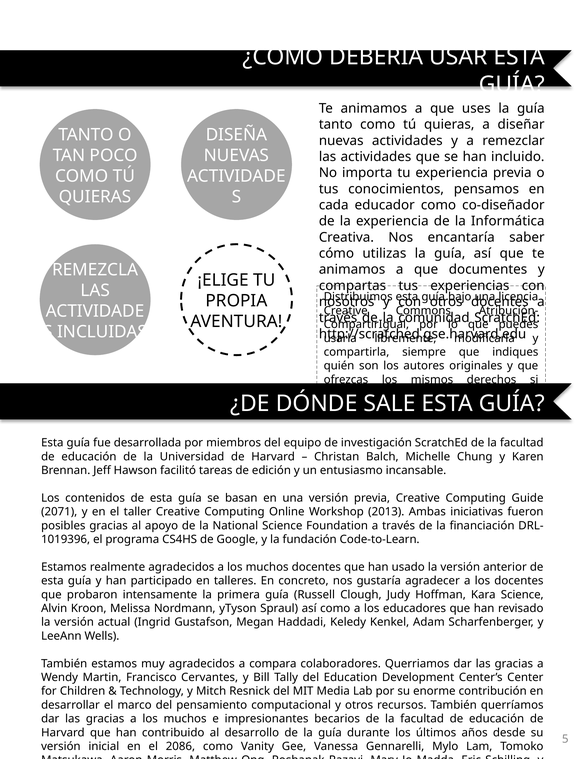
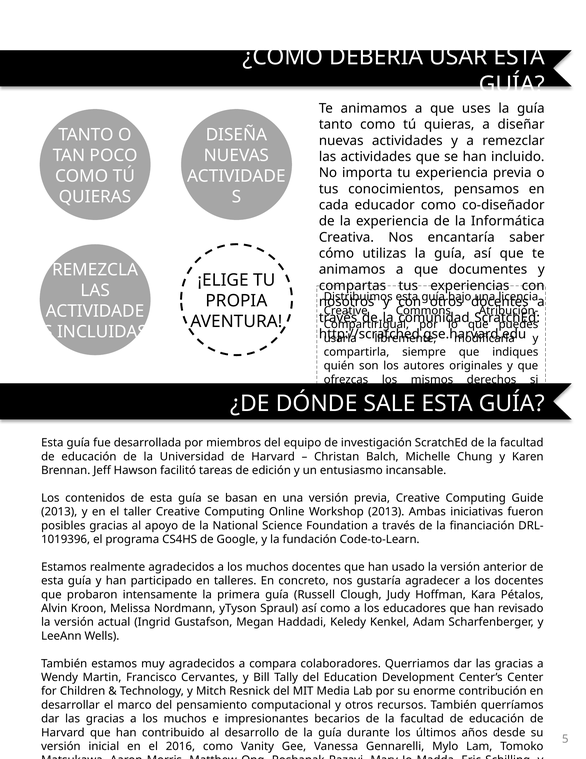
2071 at (59, 511): 2071 -> 2013
Kara Science: Science -> Pétalos
2086: 2086 -> 2016
